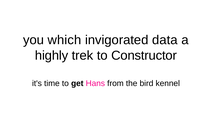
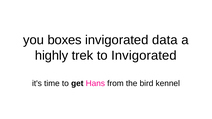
which: which -> boxes
to Constructor: Constructor -> Invigorated
